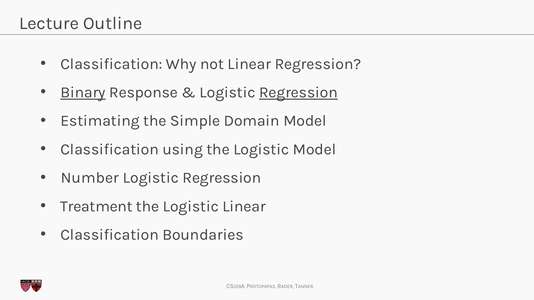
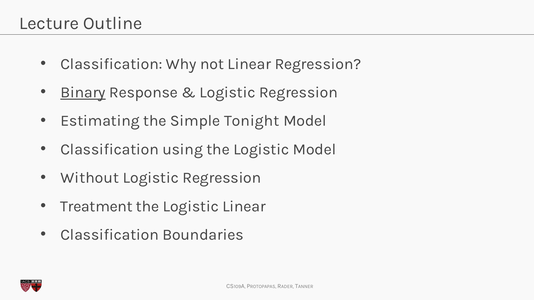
Regression at (298, 92) underline: present -> none
Domain: Domain -> Tonight
Number: Number -> Without
